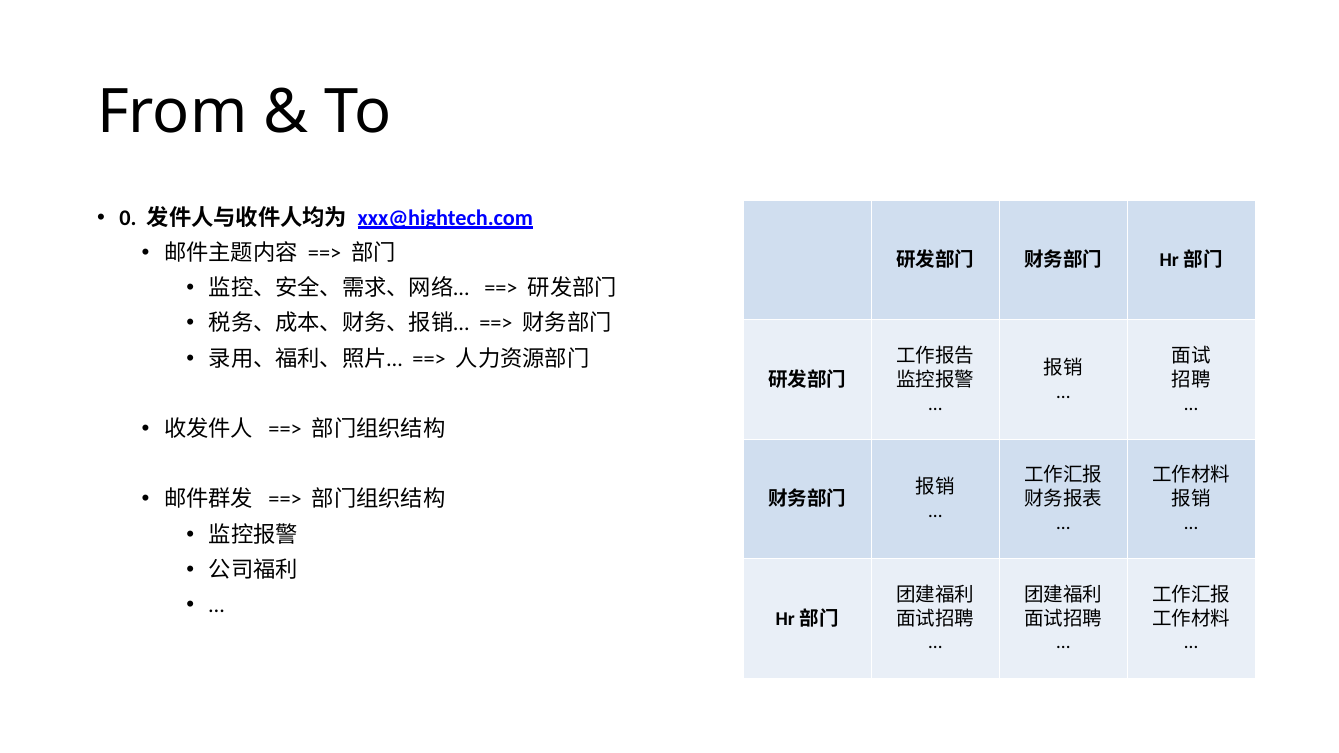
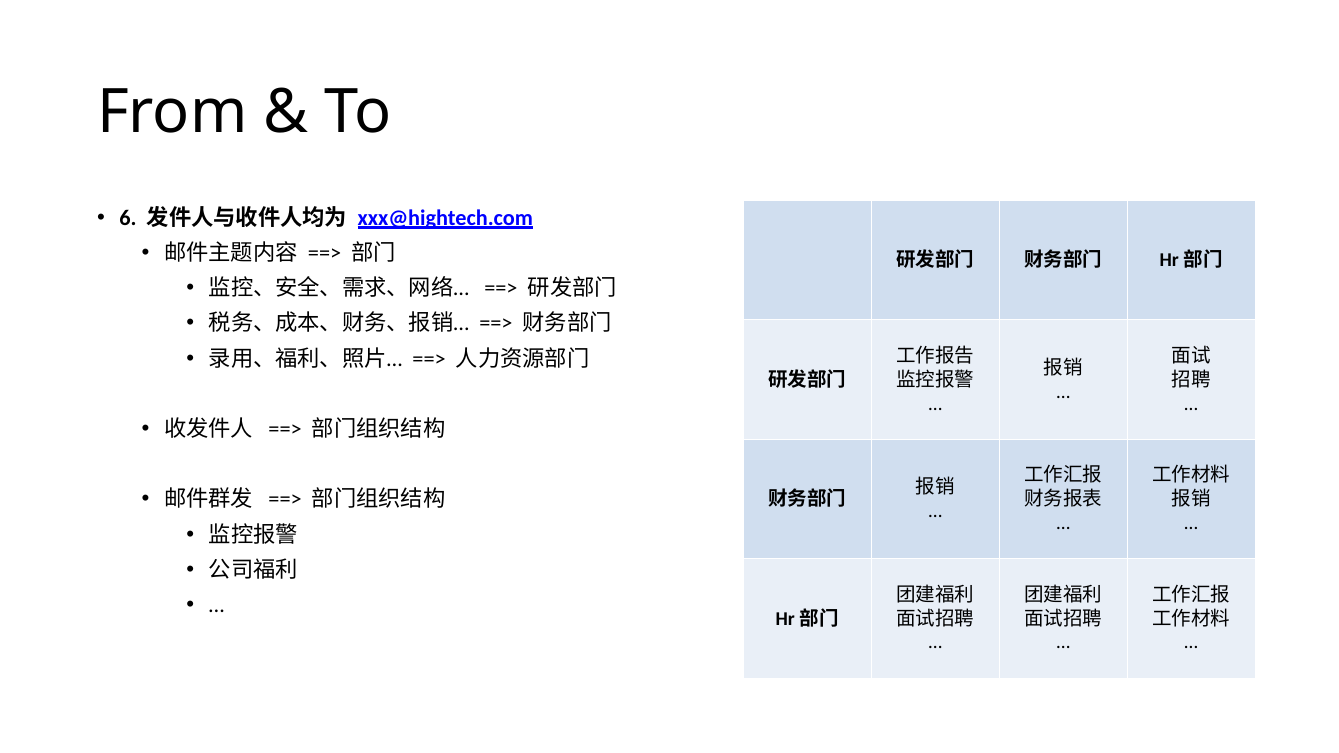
0: 0 -> 6
